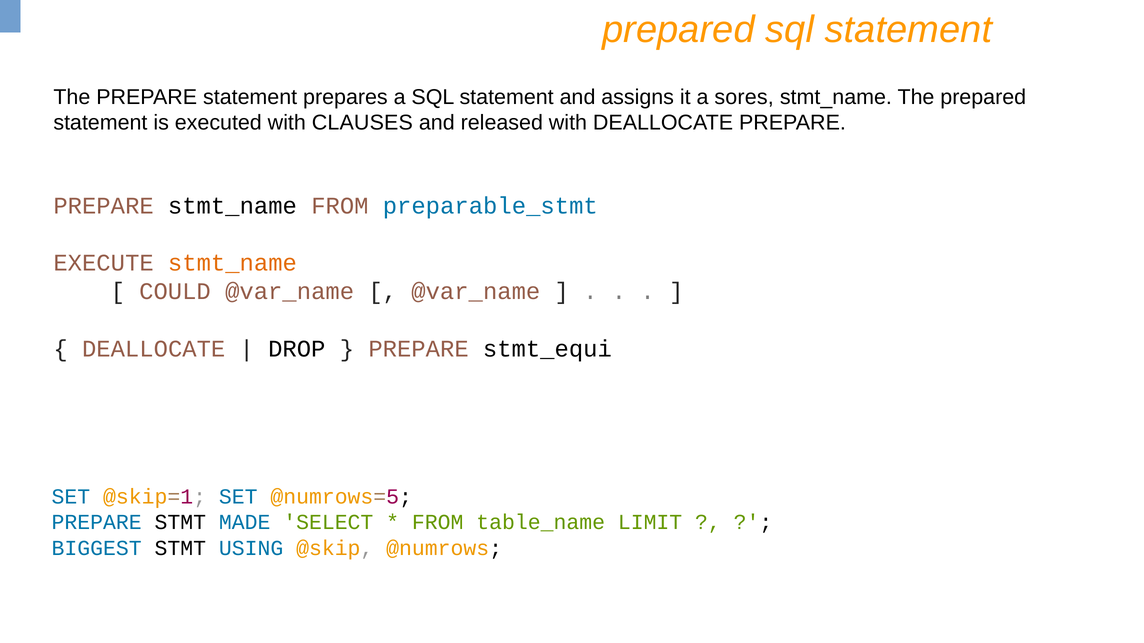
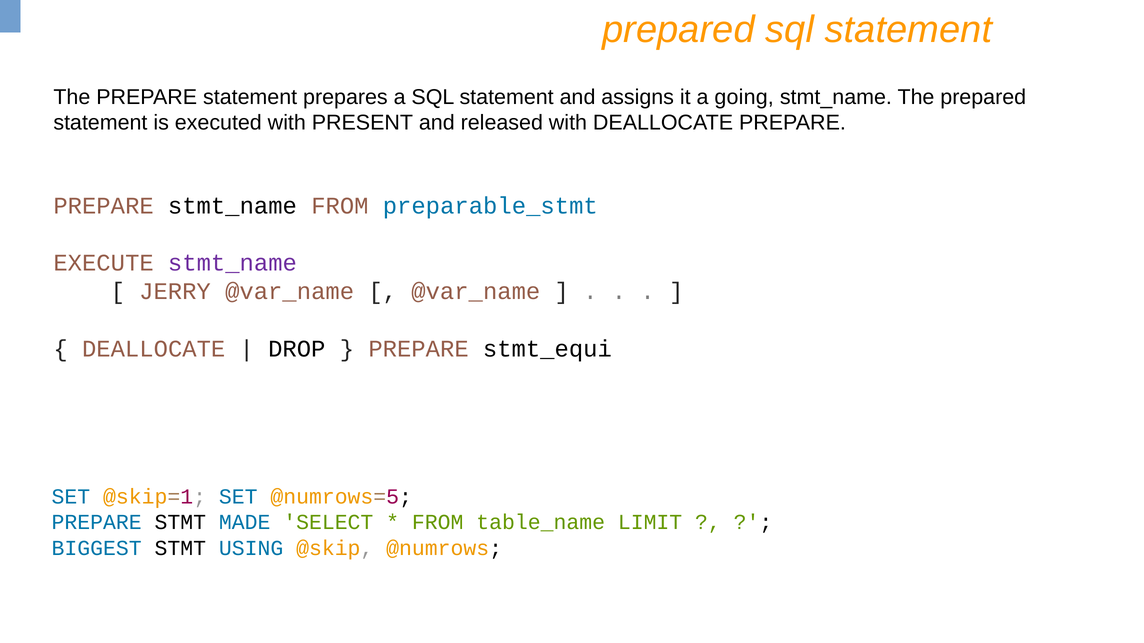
sores: sores -> going
CLAUSES: CLAUSES -> PRESENT
stmt_name at (232, 263) colour: orange -> purple
COULD: COULD -> JERRY
